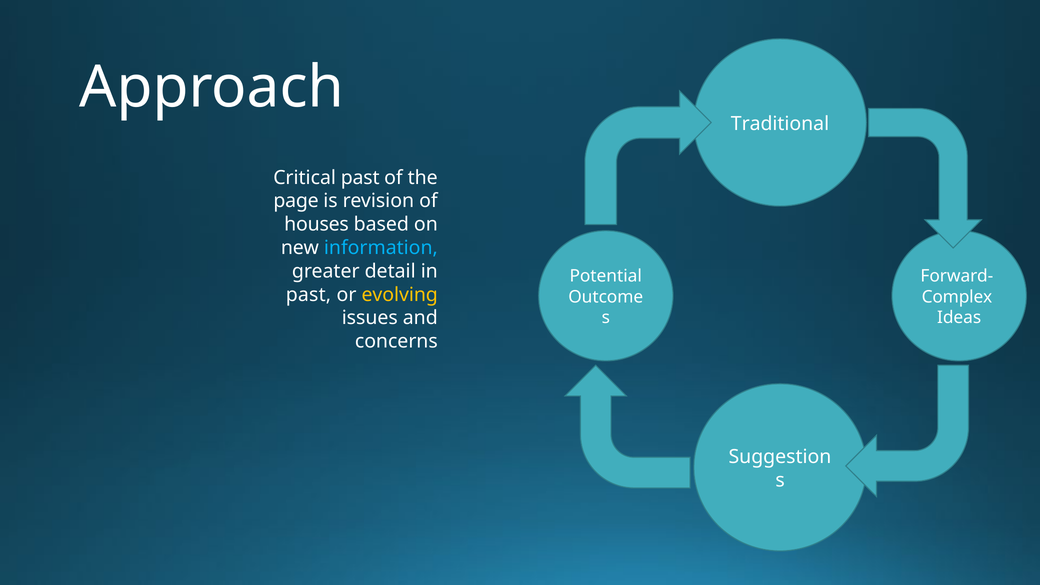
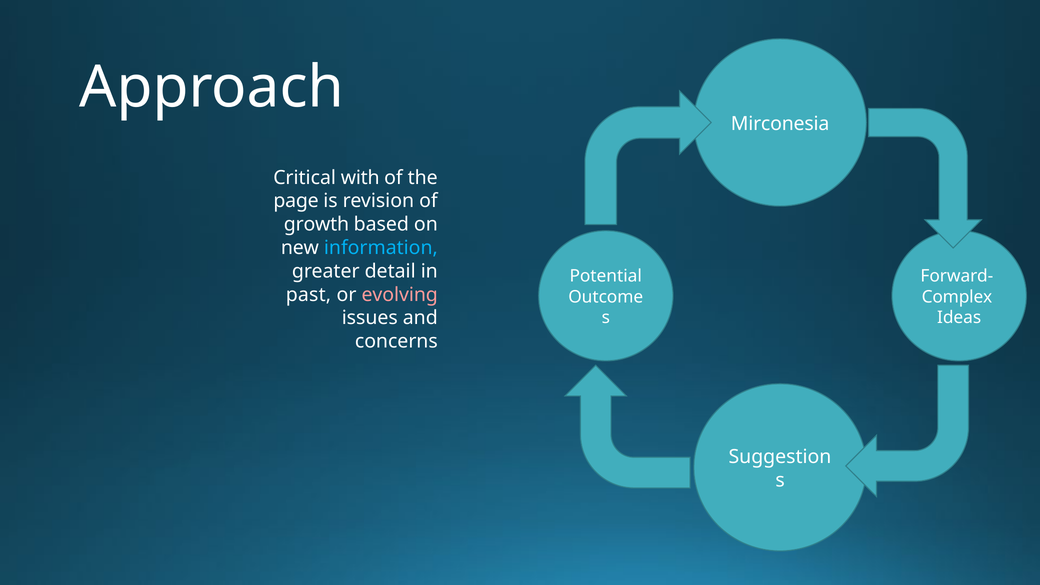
Traditional: Traditional -> Mirconesia
Critical past: past -> with
houses: houses -> growth
evolving colour: yellow -> pink
